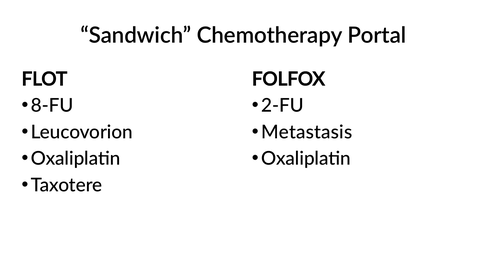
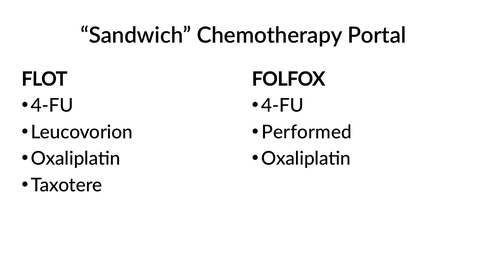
8-FU at (52, 105): 8-FU -> 4-FU
2-FU at (282, 105): 2-FU -> 4-FU
Metastasis: Metastasis -> Performed
